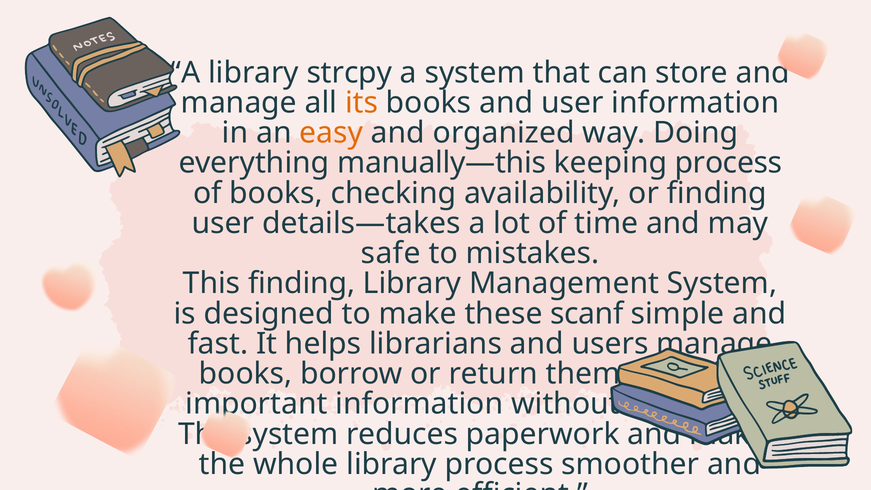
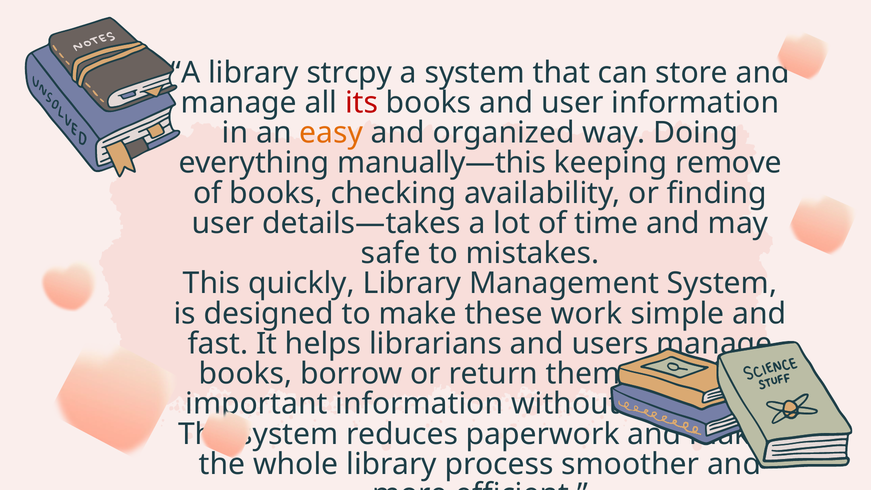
its colour: orange -> red
keeping process: process -> remove
This finding: finding -> quickly
scanf: scanf -> work
